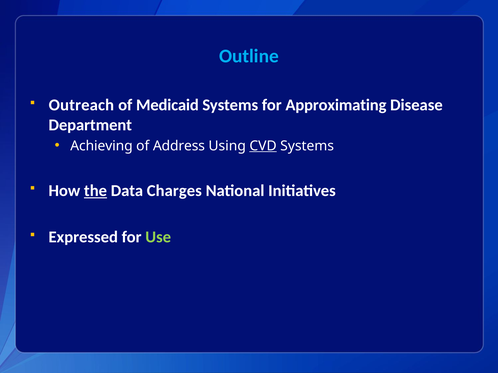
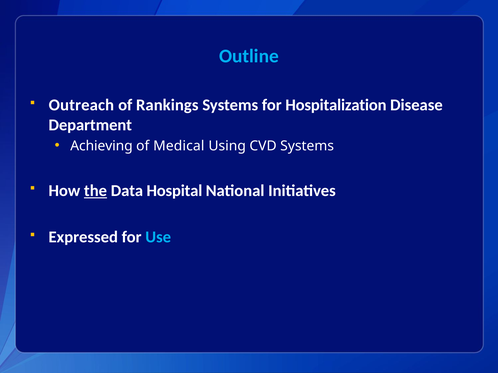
Medicaid: Medicaid -> Rankings
Approximating: Approximating -> Hospitalization
Address: Address -> Medical
CVD underline: present -> none
Charges: Charges -> Hospital
Use colour: light green -> light blue
